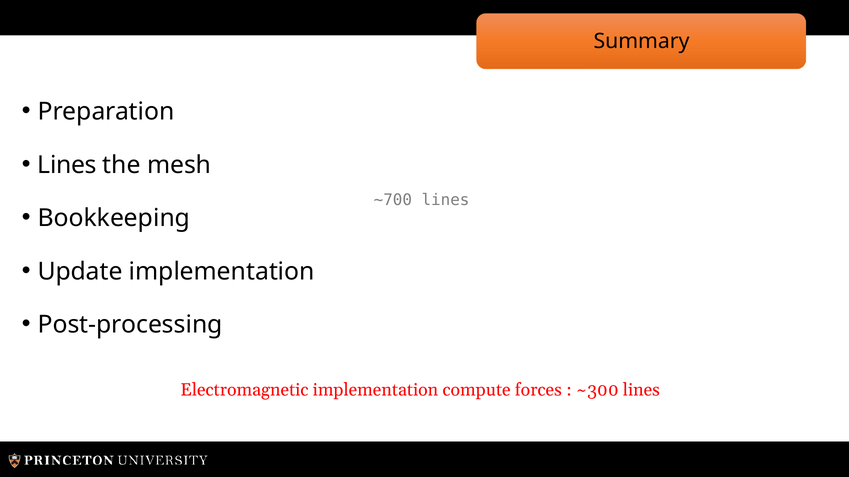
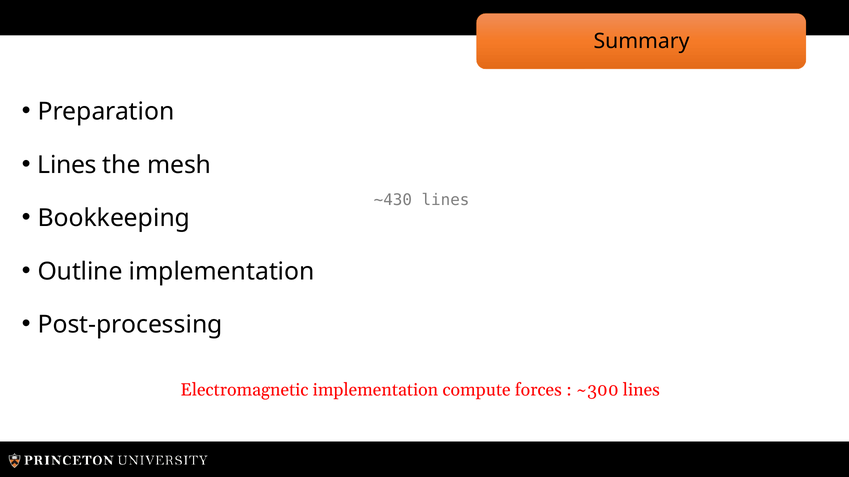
~700: ~700 -> ~430
Update: Update -> Outline
